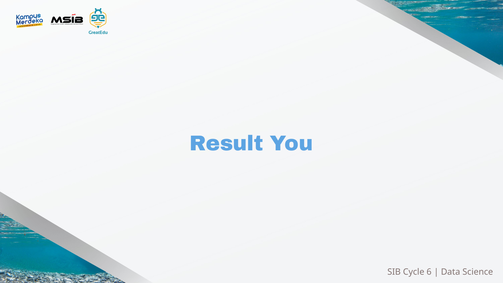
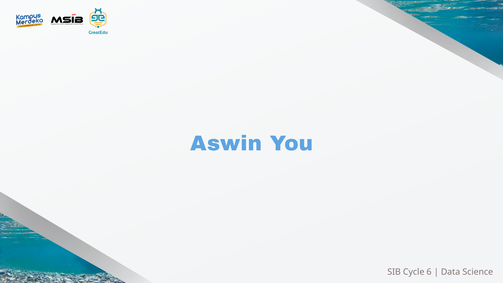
Result: Result -> Aswin
